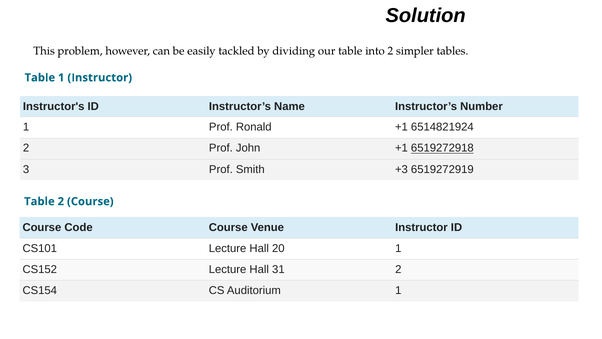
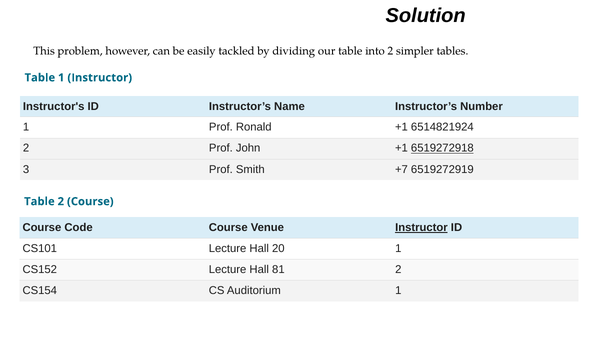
+3: +3 -> +7
Instructor at (421, 227) underline: none -> present
31: 31 -> 81
